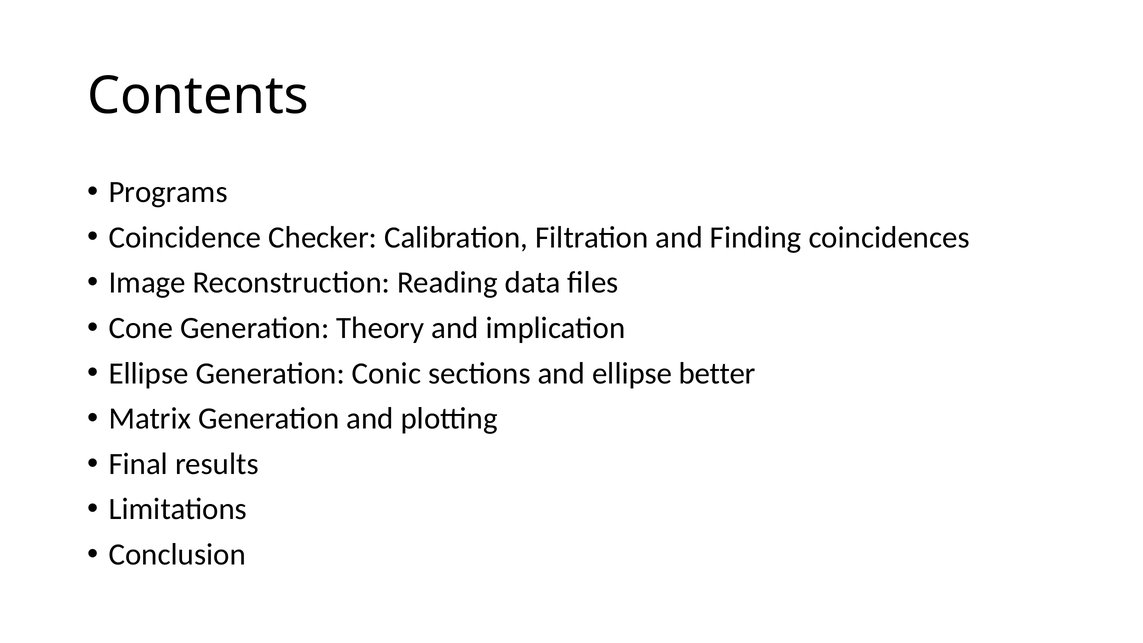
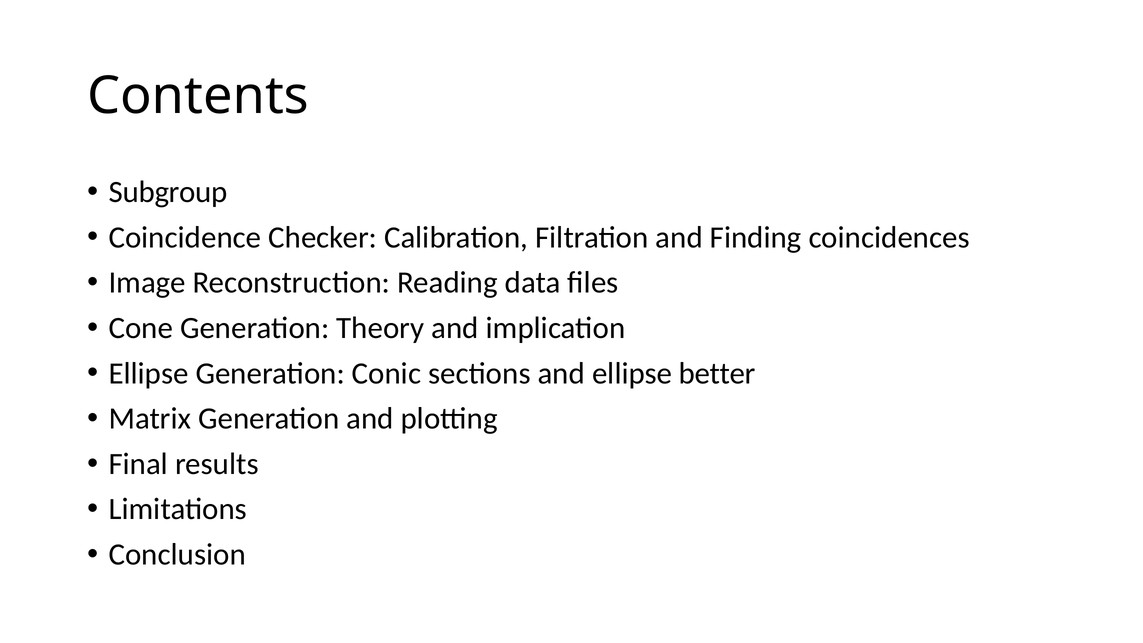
Programs: Programs -> Subgroup
